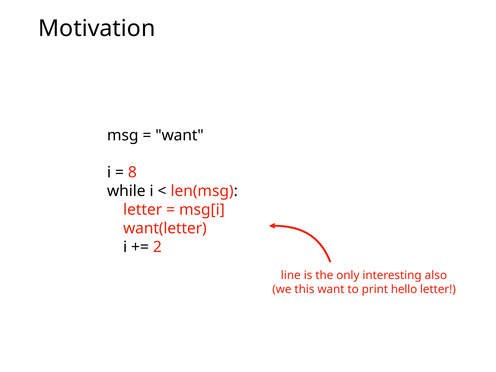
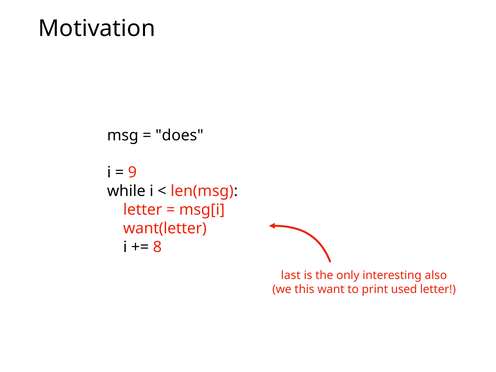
want at (180, 135): want -> does
8: 8 -> 9
2: 2 -> 8
line: line -> last
hello: hello -> used
